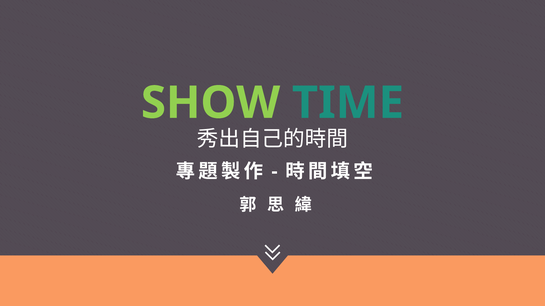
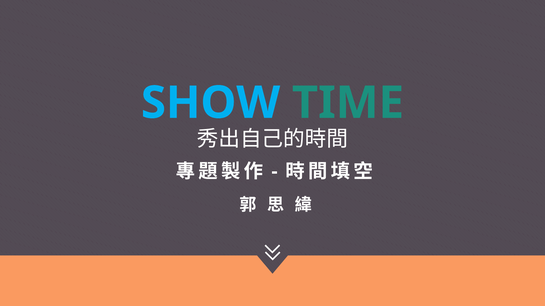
SHOW colour: light green -> light blue
